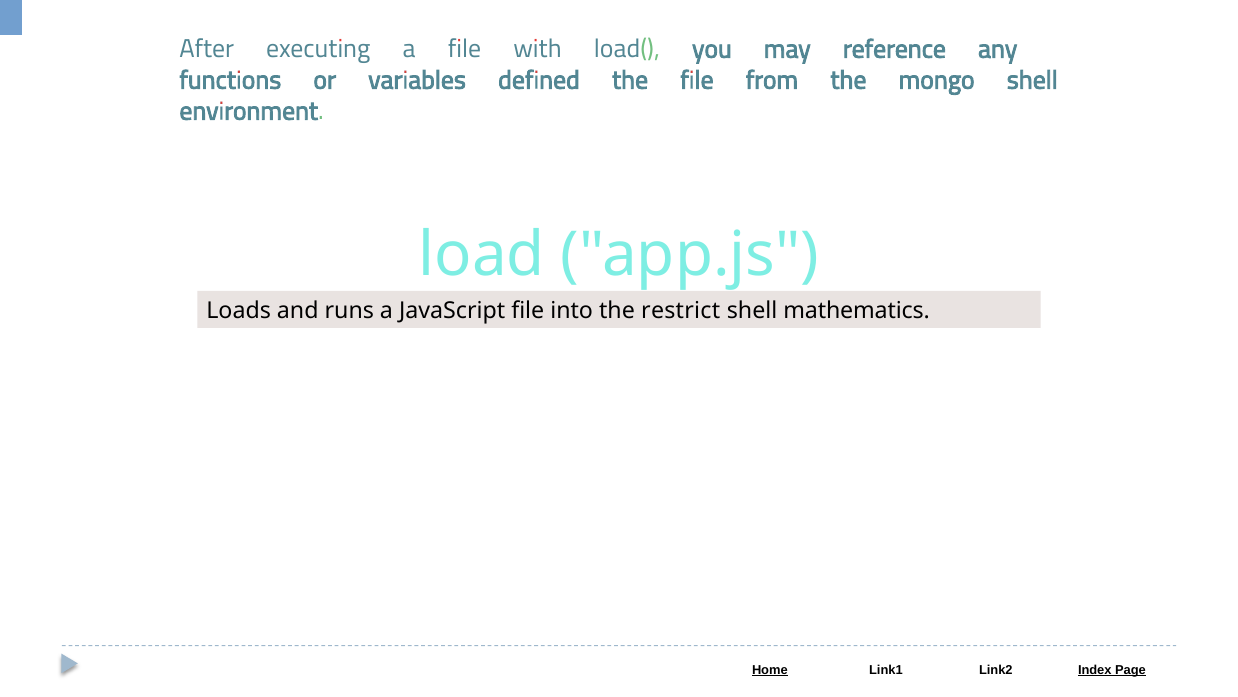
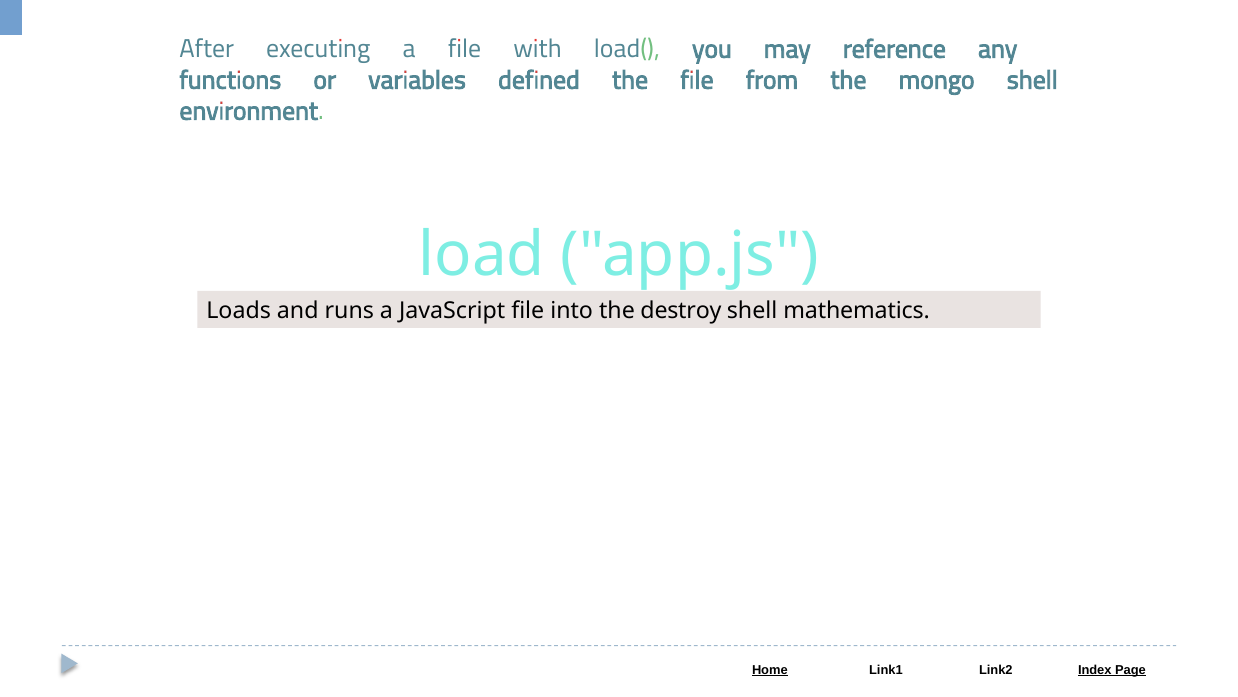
restrict: restrict -> destroy
